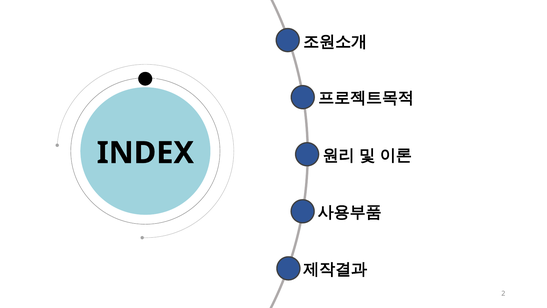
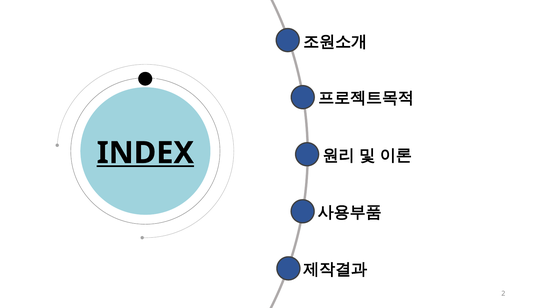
INDEX underline: none -> present
